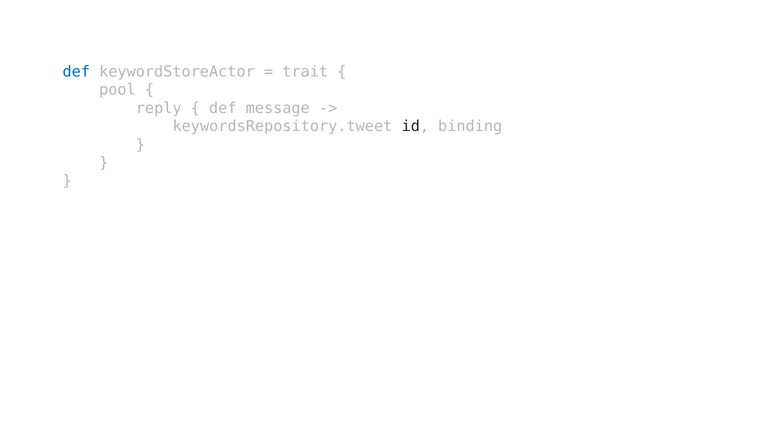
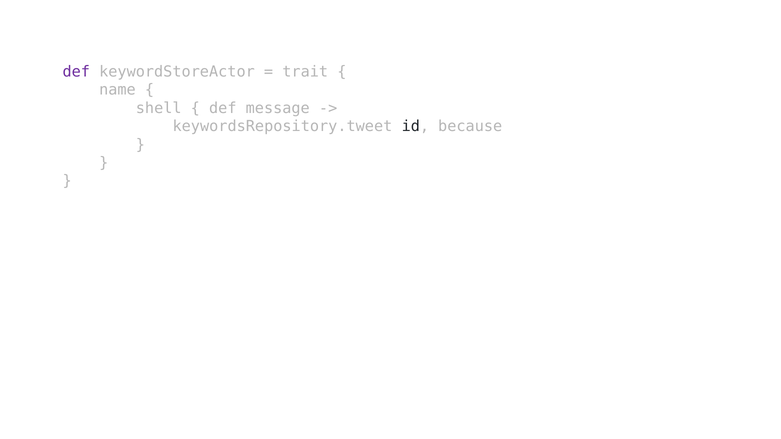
def at (76, 72) colour: blue -> purple
pool: pool -> name
reply: reply -> shell
binding: binding -> because
